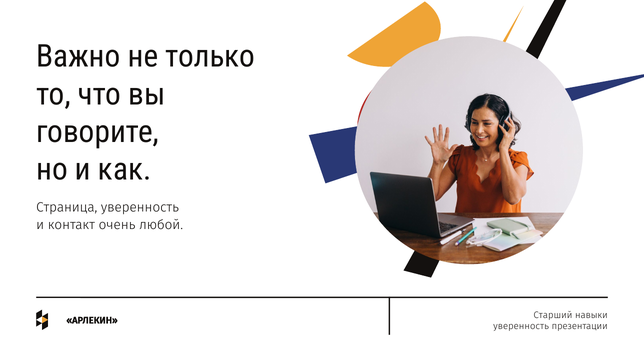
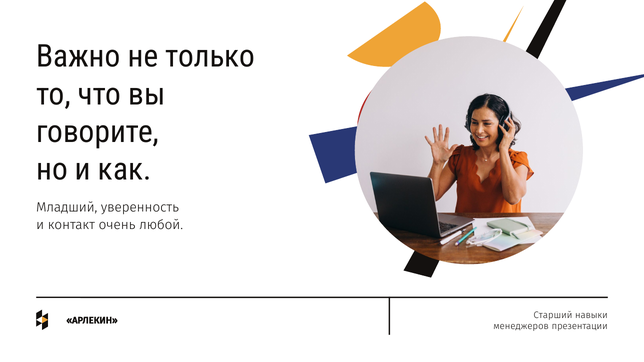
Страница: Страница -> Младший
уверенность at (521, 327): уверенность -> менеджеров
